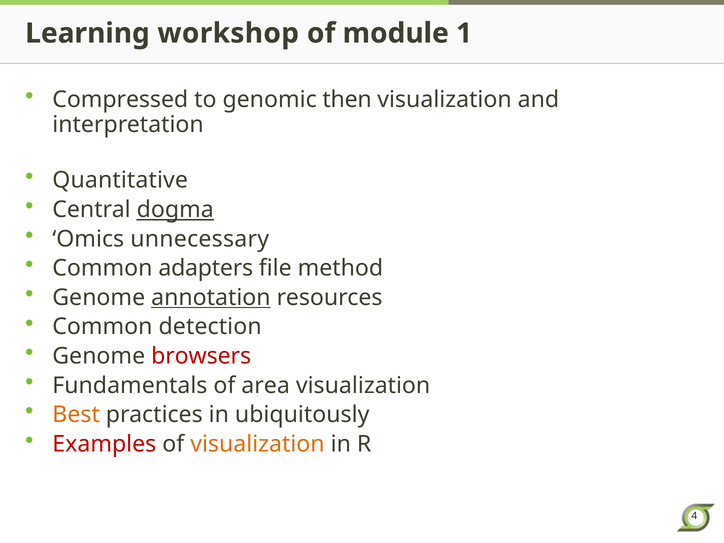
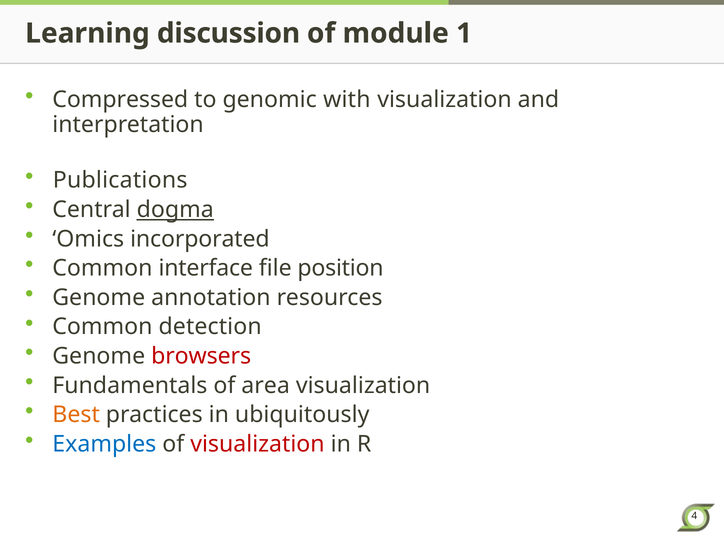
workshop: workshop -> discussion
then: then -> with
Quantitative: Quantitative -> Publications
unnecessary: unnecessary -> incorporated
adapters: adapters -> interface
method: method -> position
annotation underline: present -> none
Examples colour: red -> blue
visualization at (257, 444) colour: orange -> red
